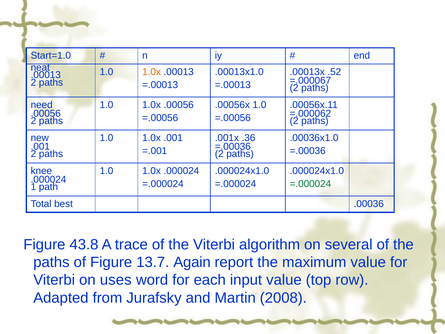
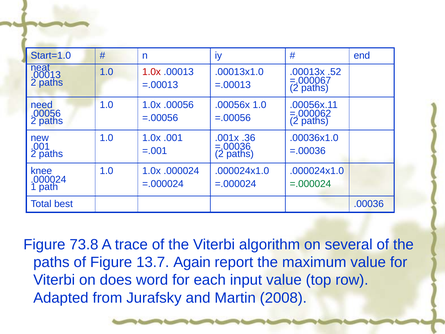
1.0x at (152, 72) colour: orange -> red
43.8: 43.8 -> 73.8
uses: uses -> does
